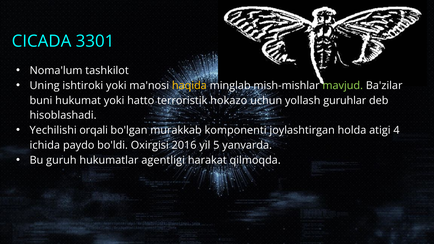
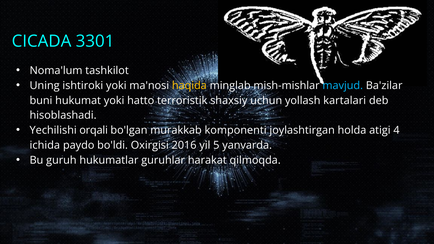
mavjud colour: light green -> light blue
hokazo: hokazo -> shaxsiy
guruhlar: guruhlar -> kartalari
agentligi: agentligi -> guruhlar
